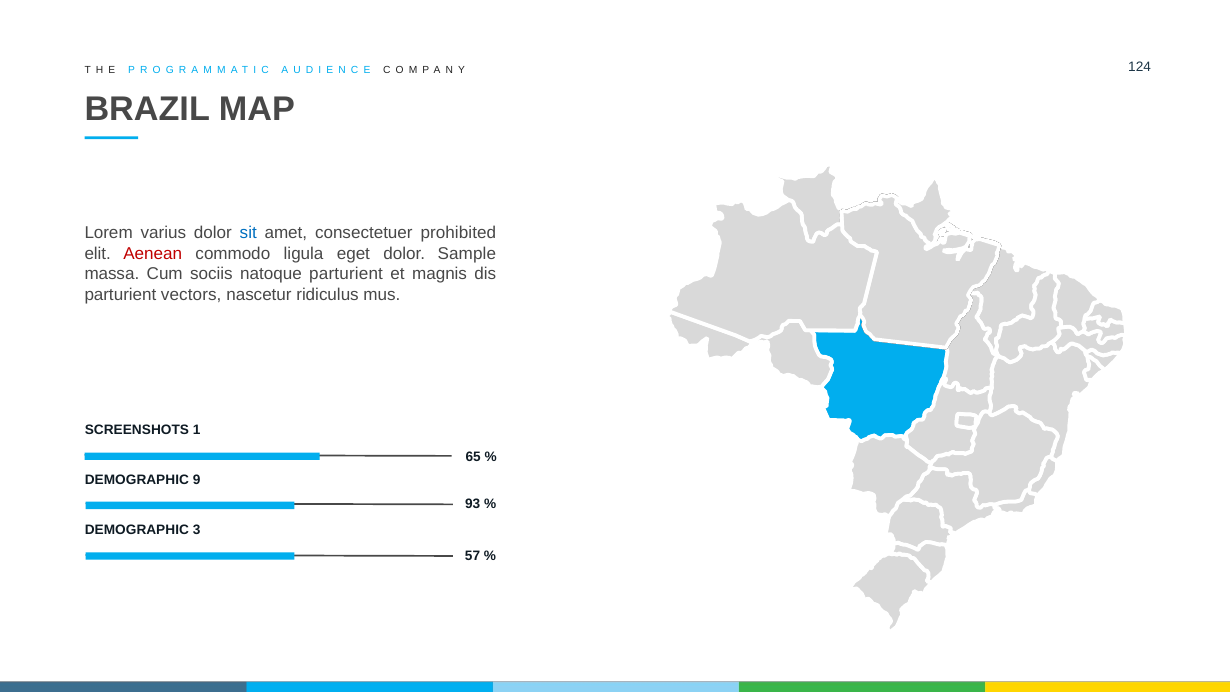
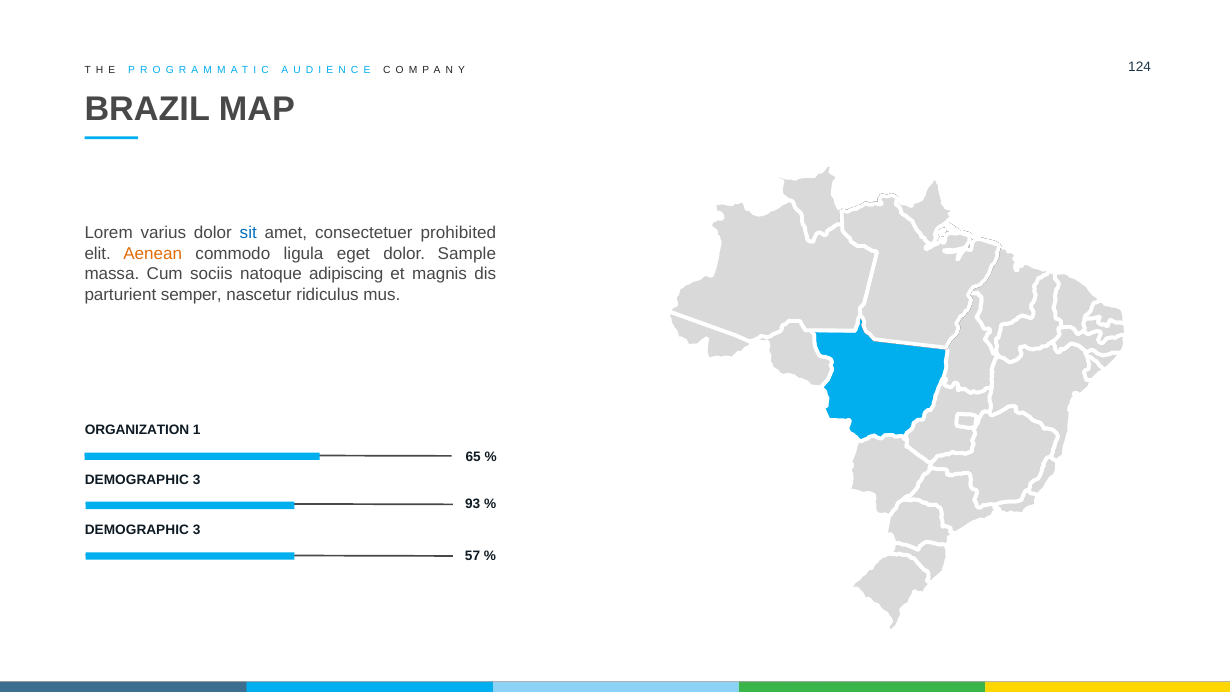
Aenean colour: red -> orange
natoque parturient: parturient -> adipiscing
vectors: vectors -> semper
SCREENSHOTS: SCREENSHOTS -> ORGANIZATION
9 at (197, 479): 9 -> 3
